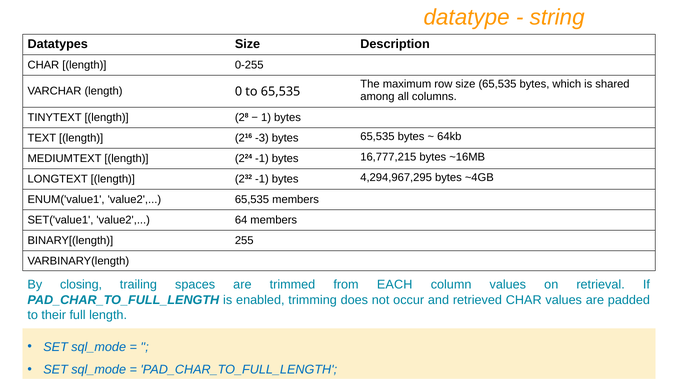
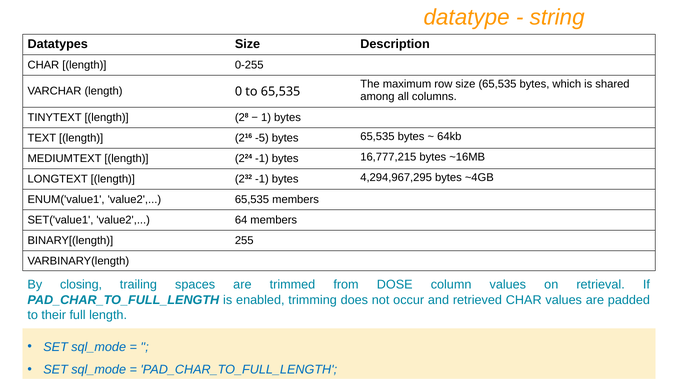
-3: -3 -> -5
EACH: EACH -> DOSE
